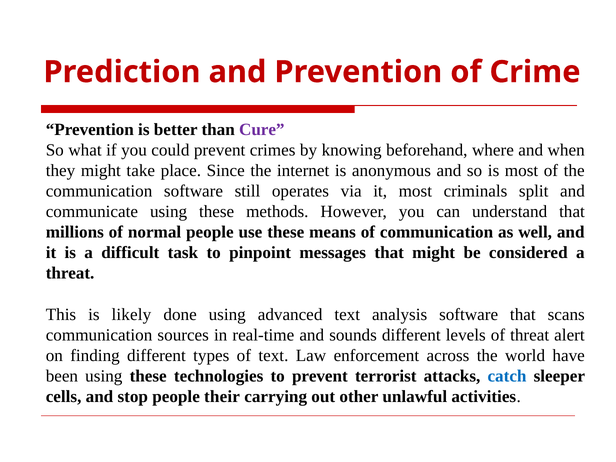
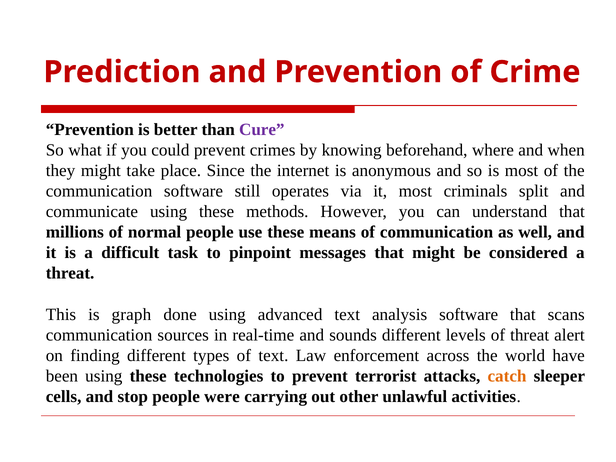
likely: likely -> graph
catch colour: blue -> orange
their: their -> were
